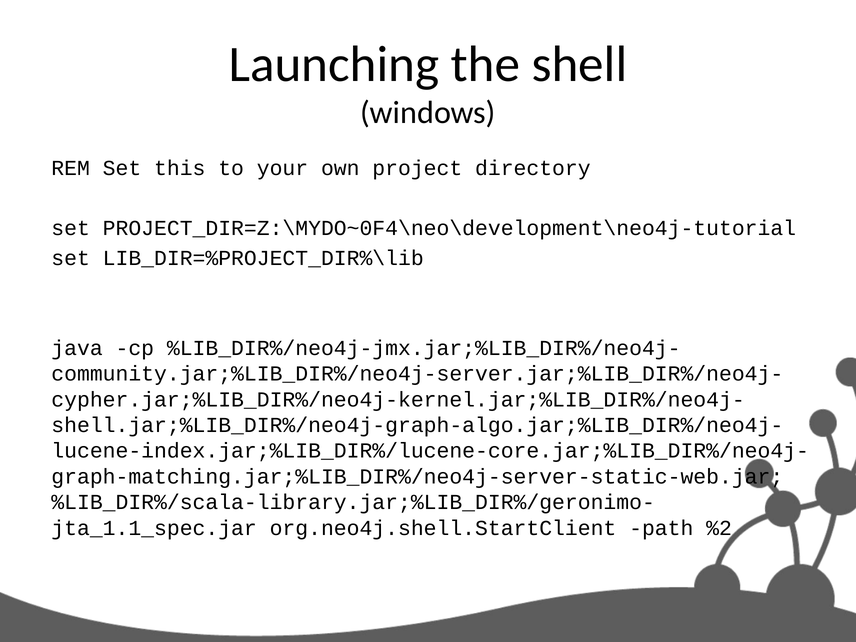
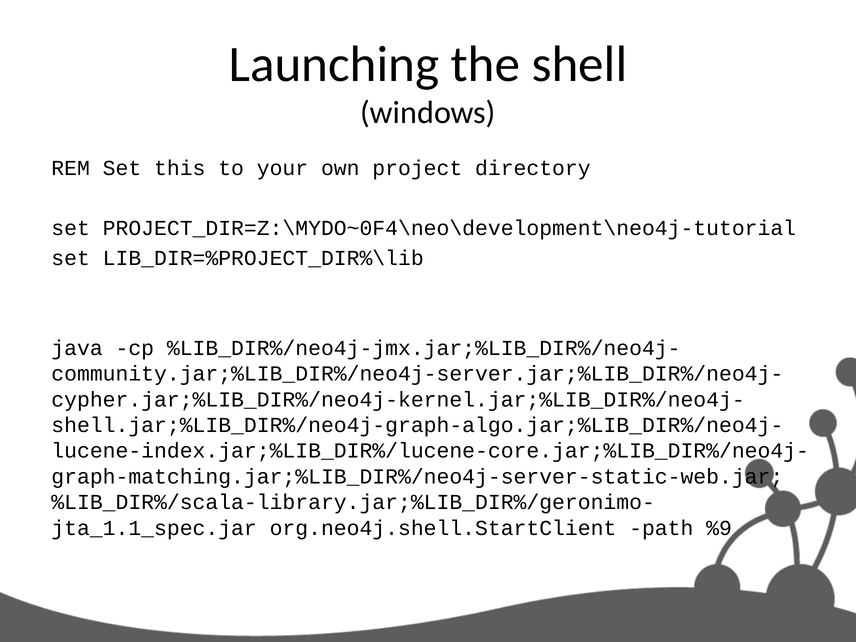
%2: %2 -> %9
